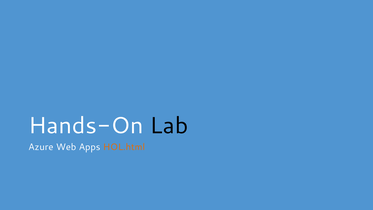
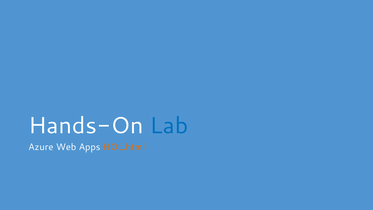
Lab colour: black -> blue
